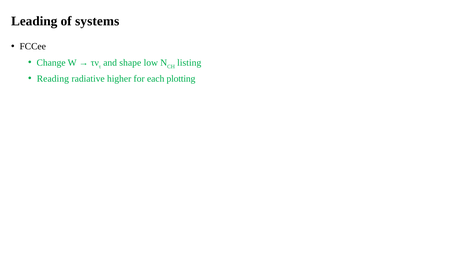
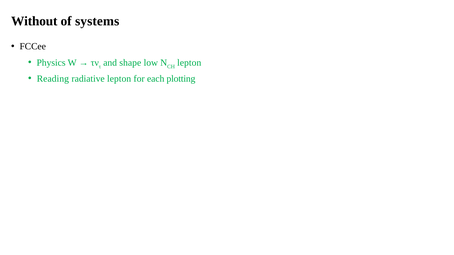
Leading: Leading -> Without
Change: Change -> Physics
listing at (189, 63): listing -> lepton
radiative higher: higher -> lepton
